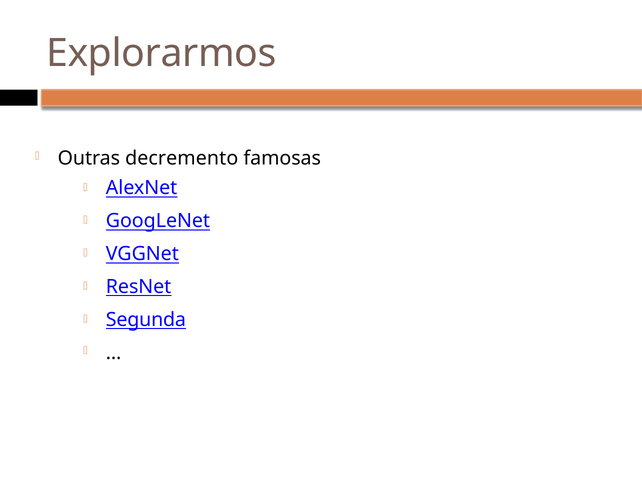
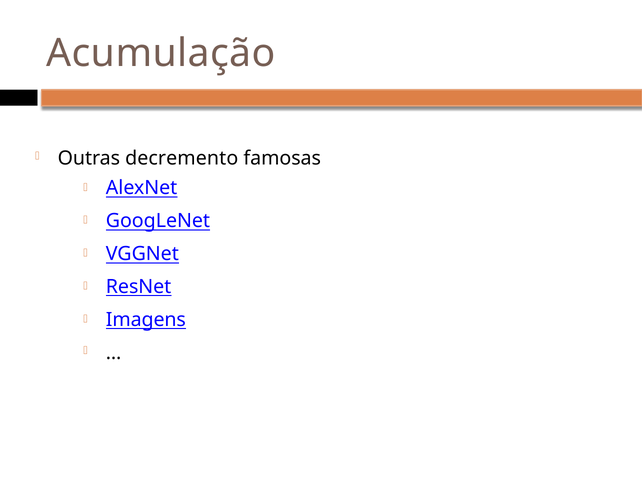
Explorarmos: Explorarmos -> Acumulação
Segunda: Segunda -> Imagens
